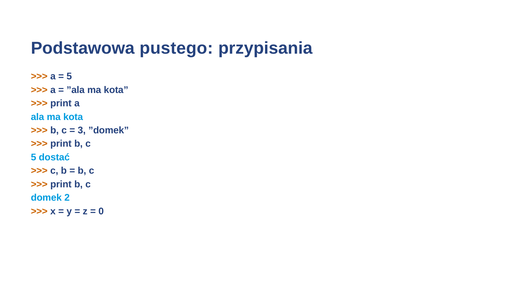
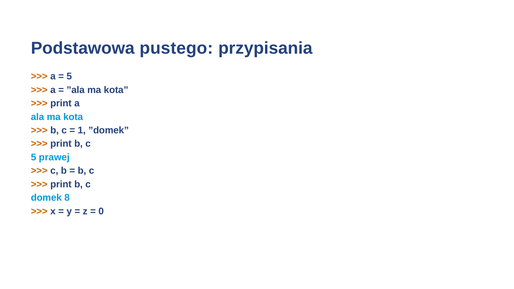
3: 3 -> 1
dostać: dostać -> prawej
2: 2 -> 8
